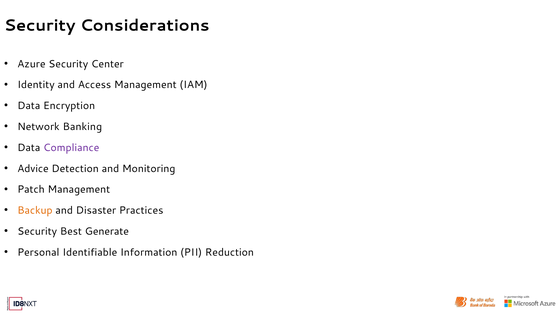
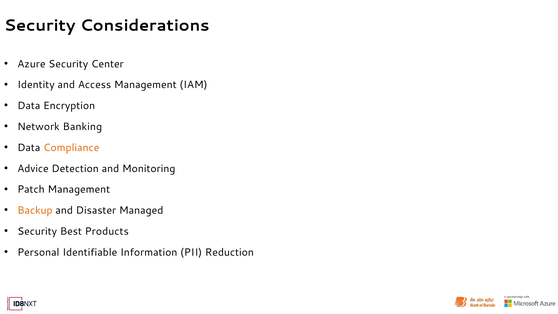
Compliance colour: purple -> orange
Practices: Practices -> Managed
Generate: Generate -> Products
